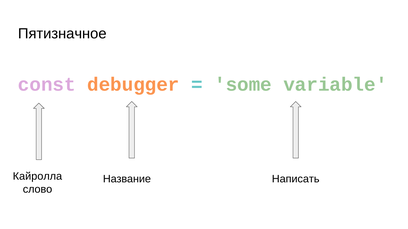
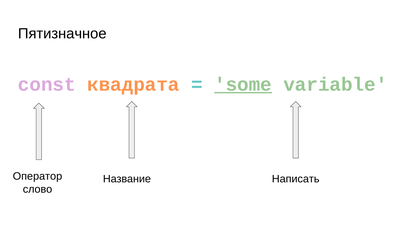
debugger: debugger -> квадрата
some underline: none -> present
Кайролла: Кайролла -> Оператор
